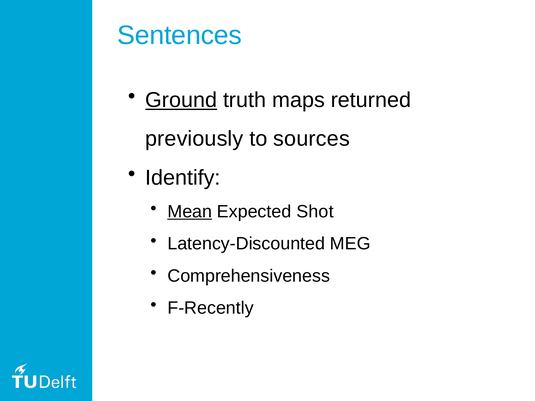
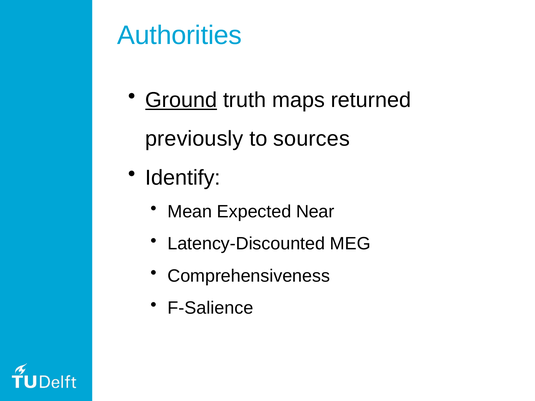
Sentences: Sentences -> Authorities
Mean underline: present -> none
Shot: Shot -> Near
F-Recently: F-Recently -> F-Salience
